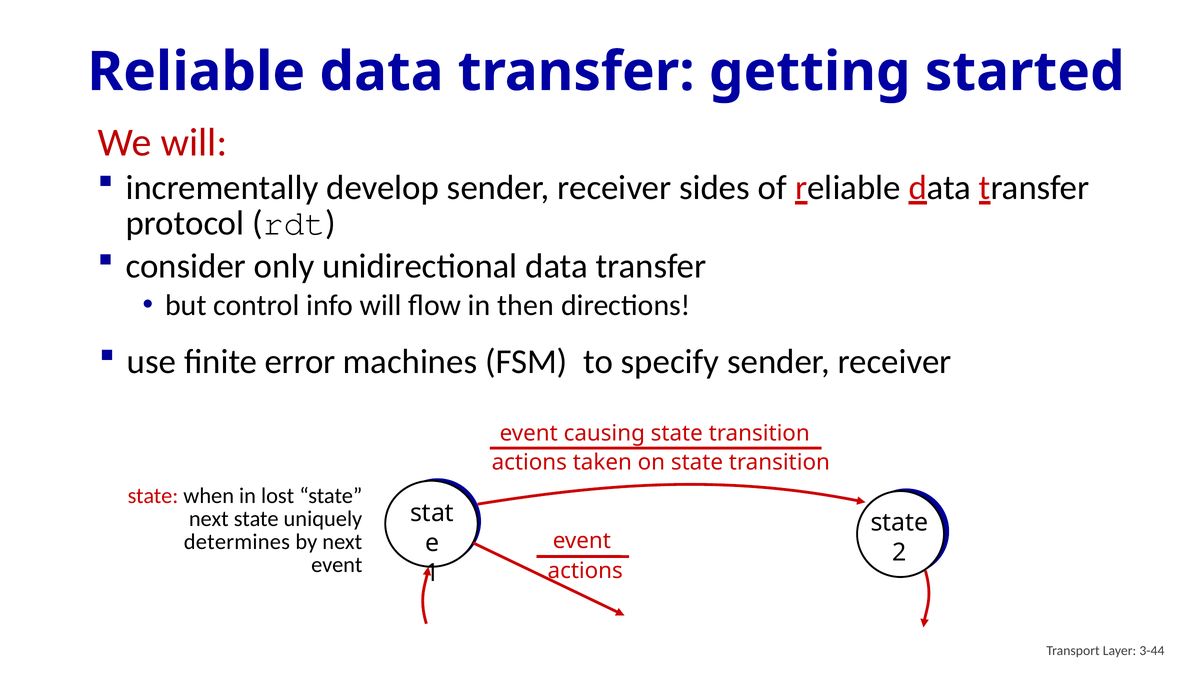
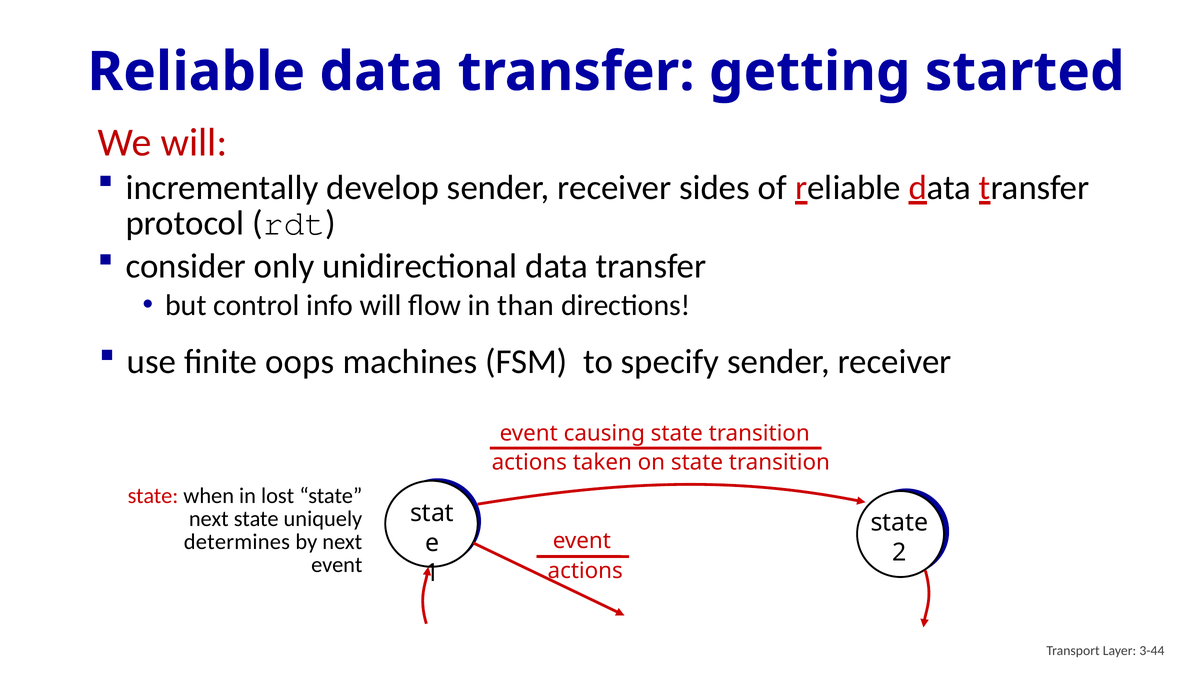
then: then -> than
error: error -> oops
